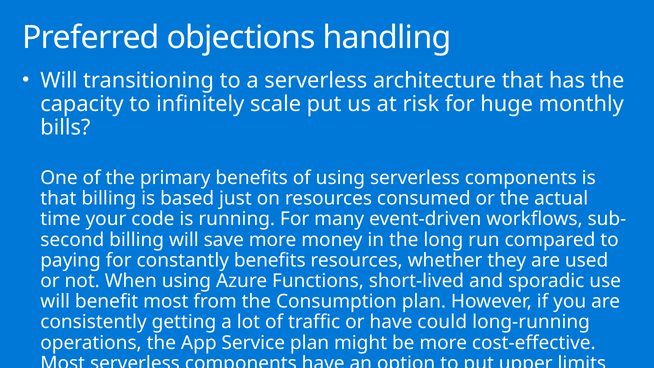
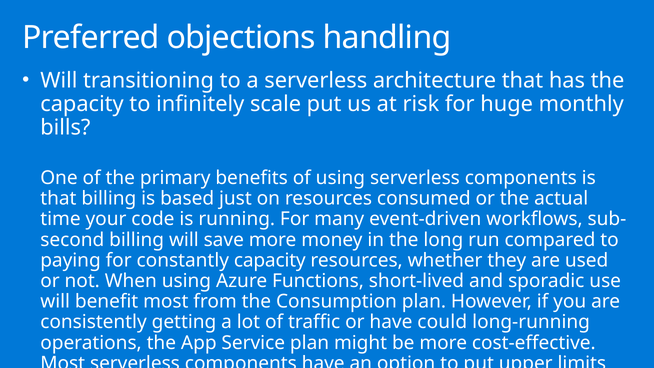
constantly benefits: benefits -> capacity
